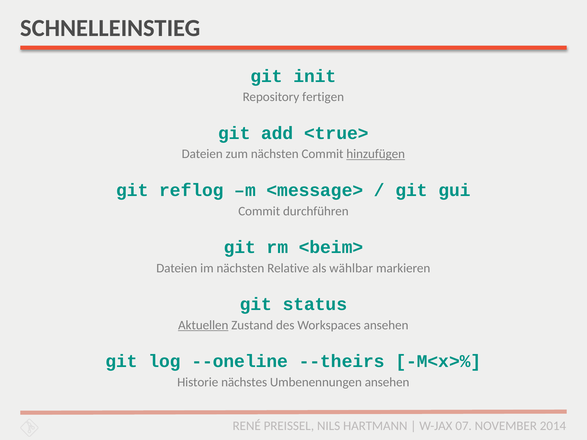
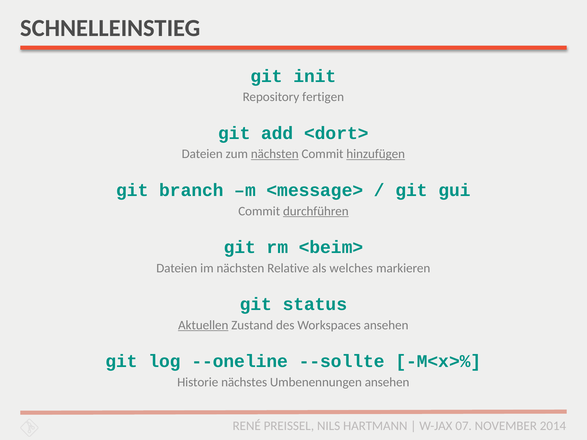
<true>: <true> -> <dort>
nächsten at (275, 154) underline: none -> present
reflog: reflog -> branch
durchführen underline: none -> present
wählbar: wählbar -> welches
--theirs: --theirs -> --sollte
